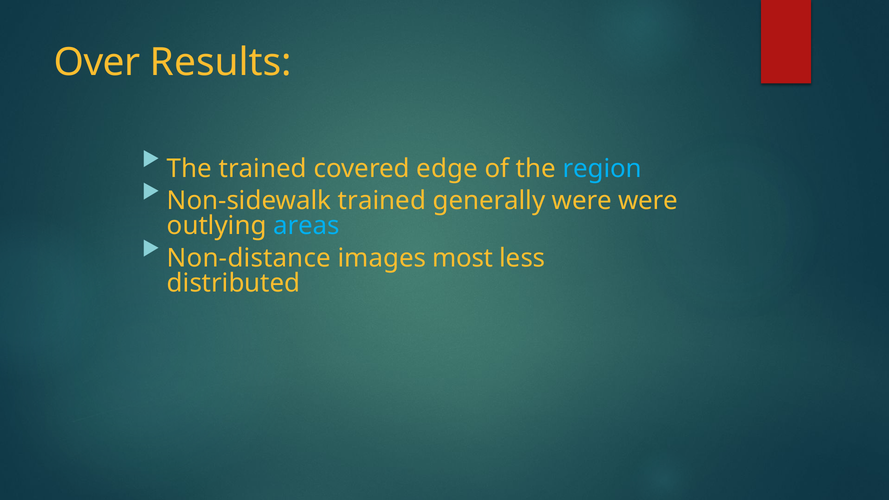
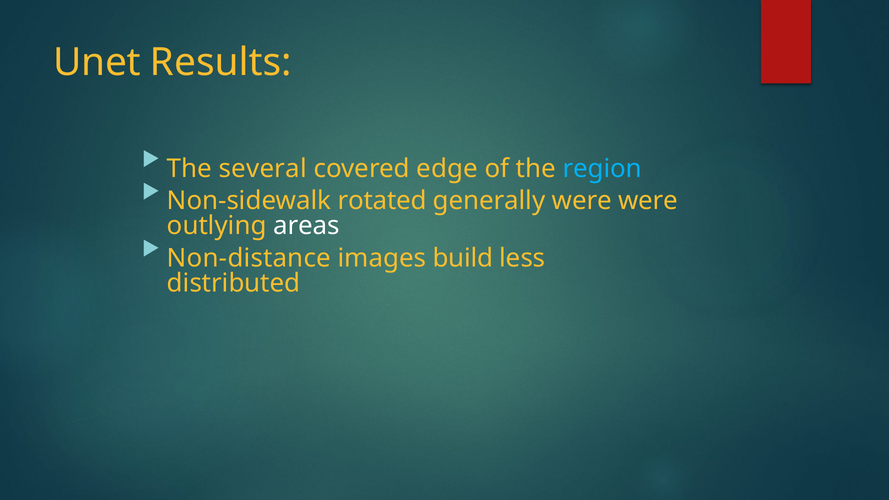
Over: Over -> Unet
The trained: trained -> several
Non-sidewalk trained: trained -> rotated
areas colour: light blue -> white
most: most -> build
